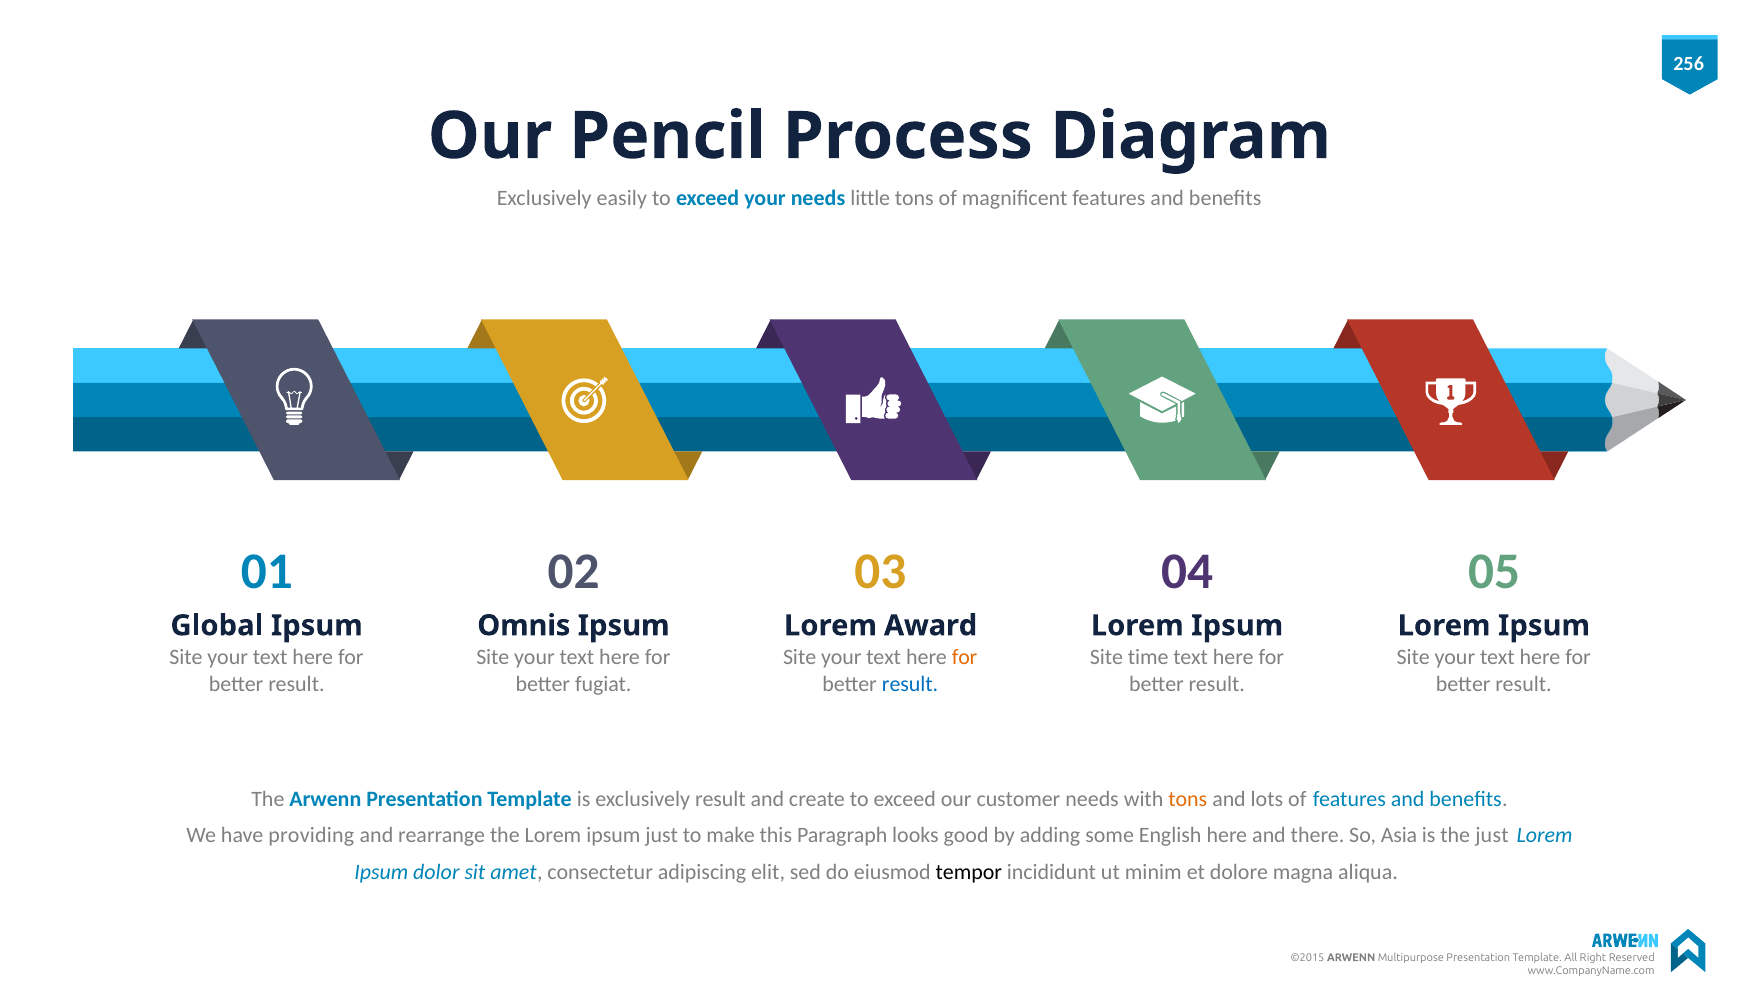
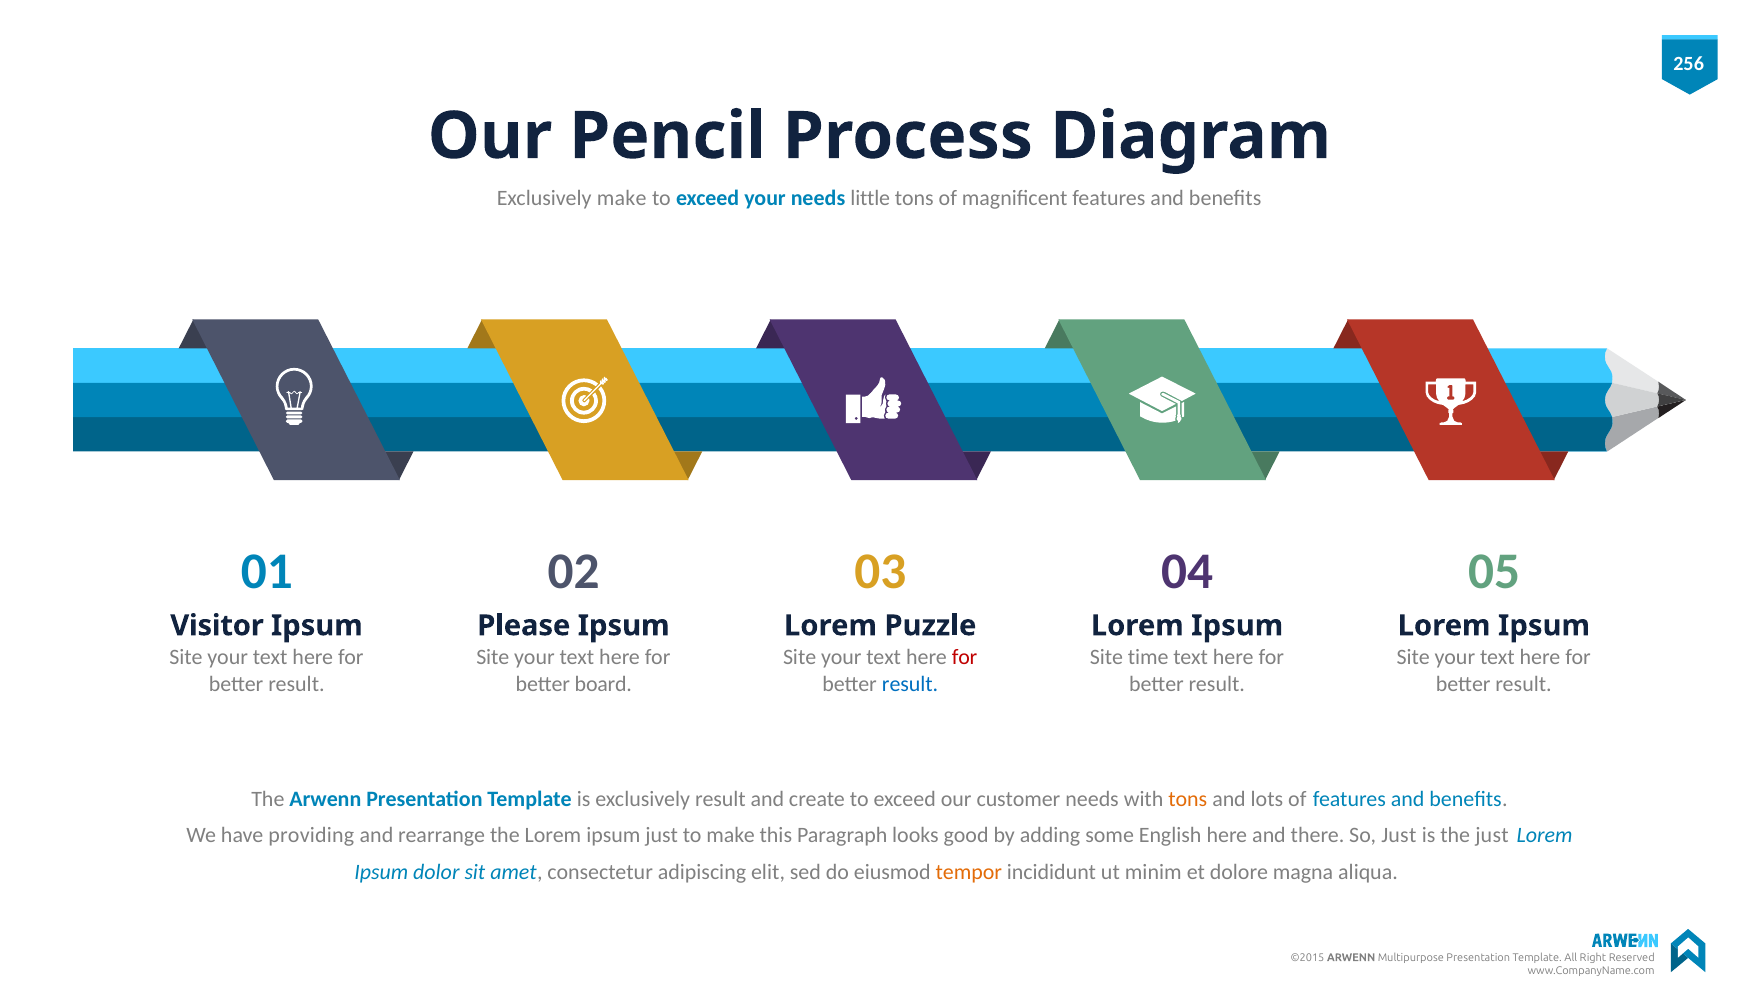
Exclusively easily: easily -> make
Global: Global -> Visitor
Omnis: Omnis -> Please
Award: Award -> Puzzle
for at (965, 658) colour: orange -> red
fugiat: fugiat -> board
So Asia: Asia -> Just
tempor colour: black -> orange
